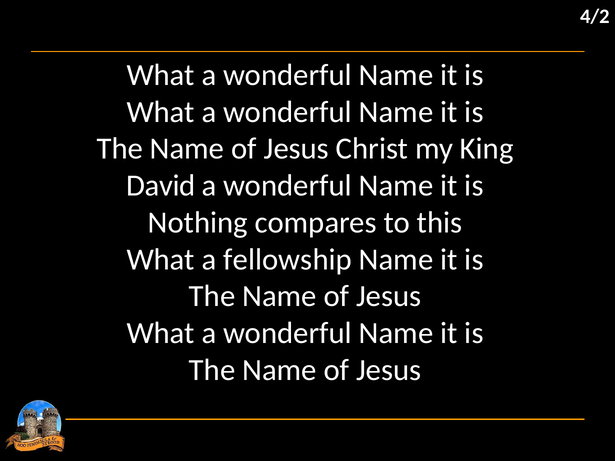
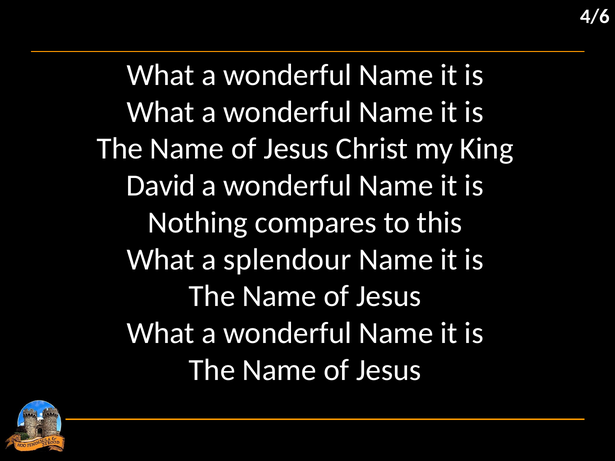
4/2: 4/2 -> 4/6
fellowship: fellowship -> splendour
